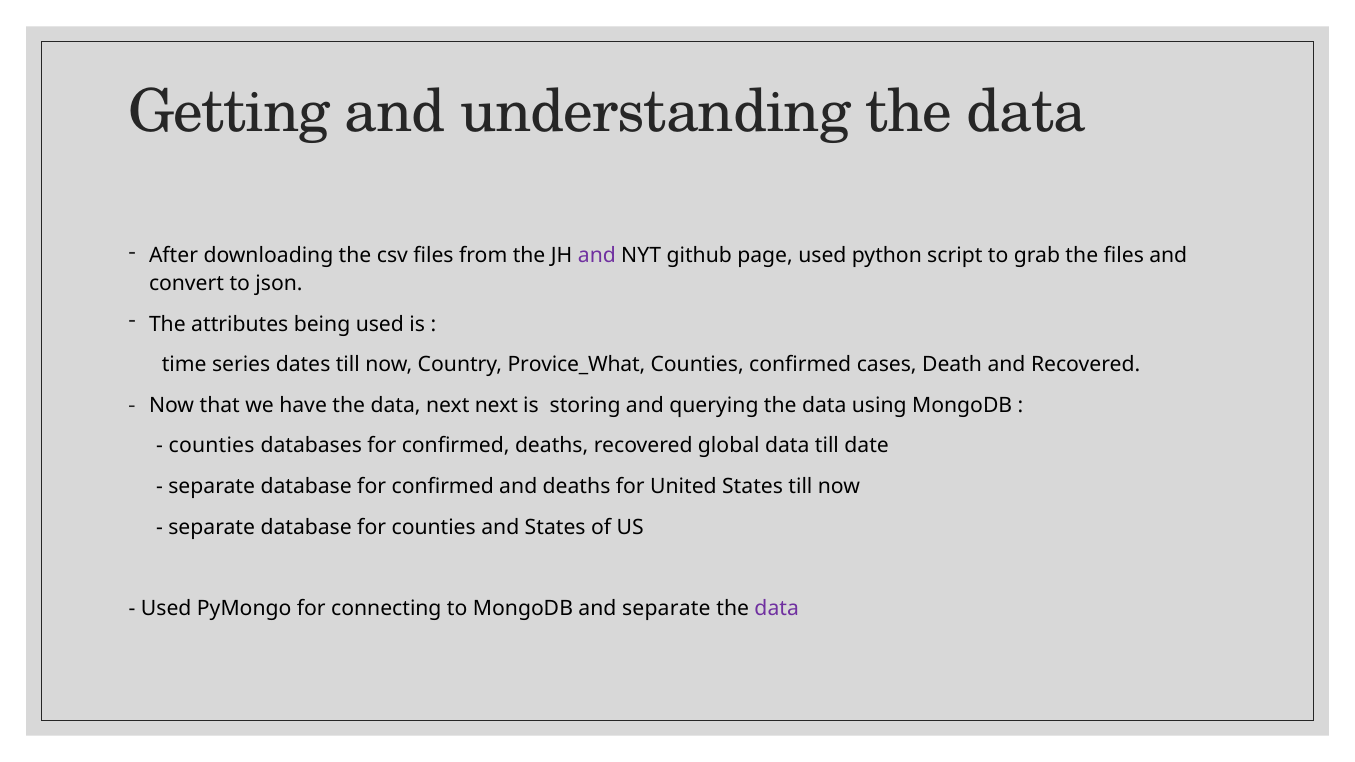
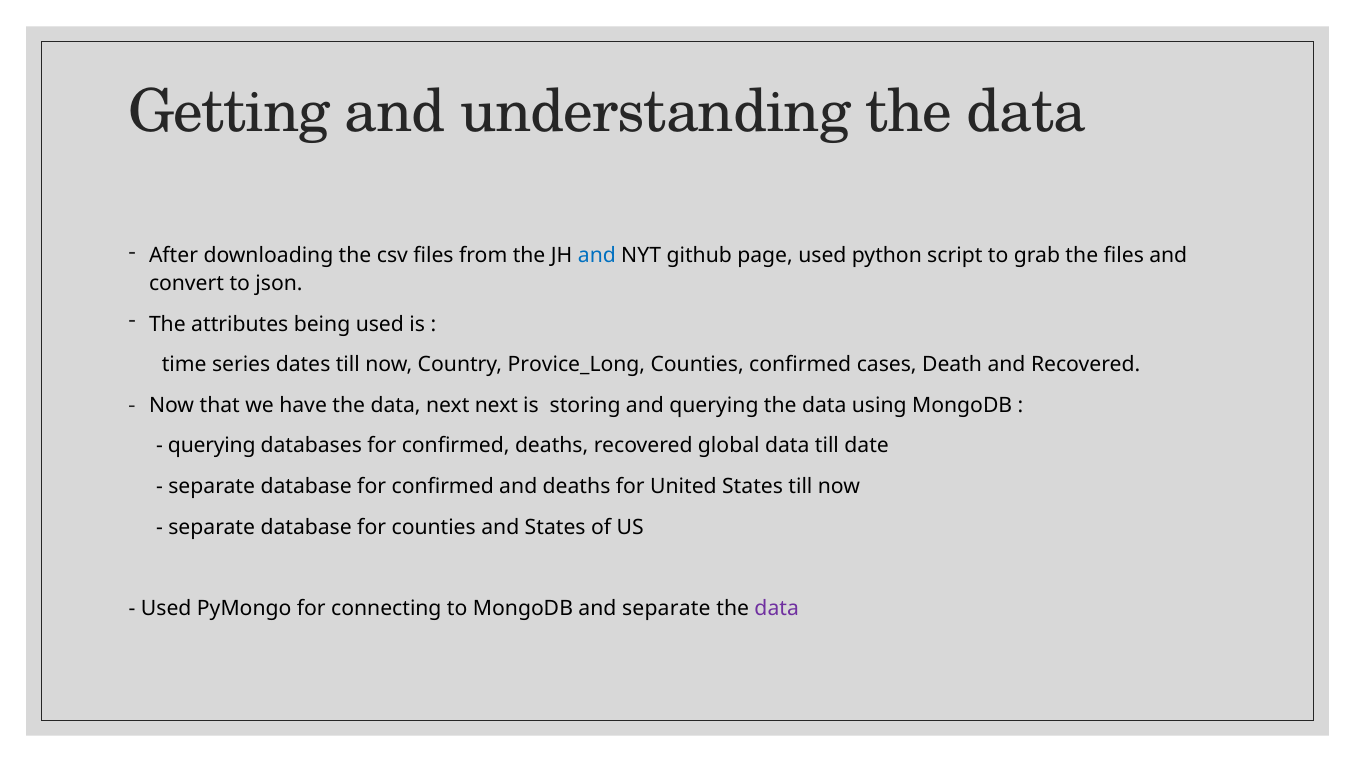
and at (597, 256) colour: purple -> blue
Provice_What: Provice_What -> Provice_Long
counties at (212, 446): counties -> querying
